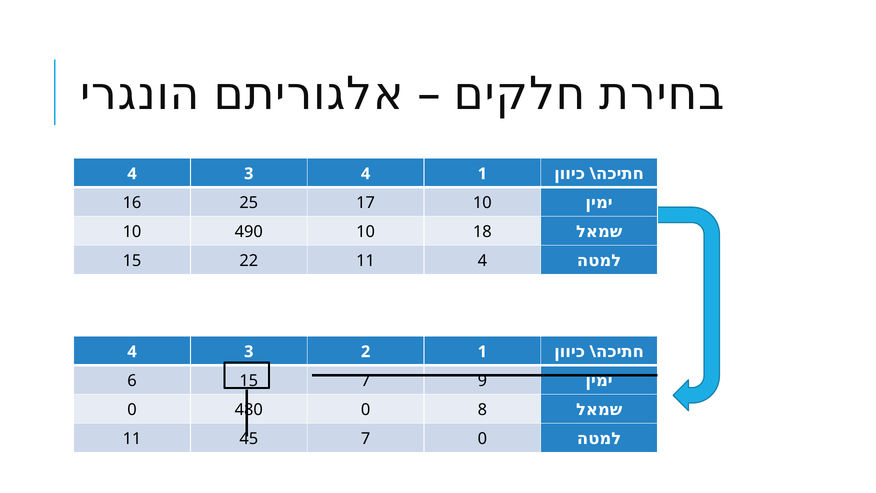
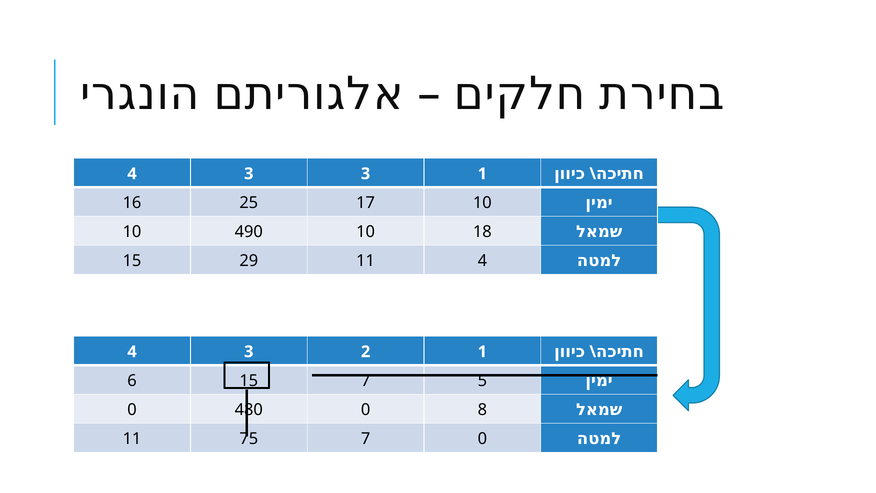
3 4: 4 -> 3
22: 22 -> 29
9: 9 -> 5
45: 45 -> 75
